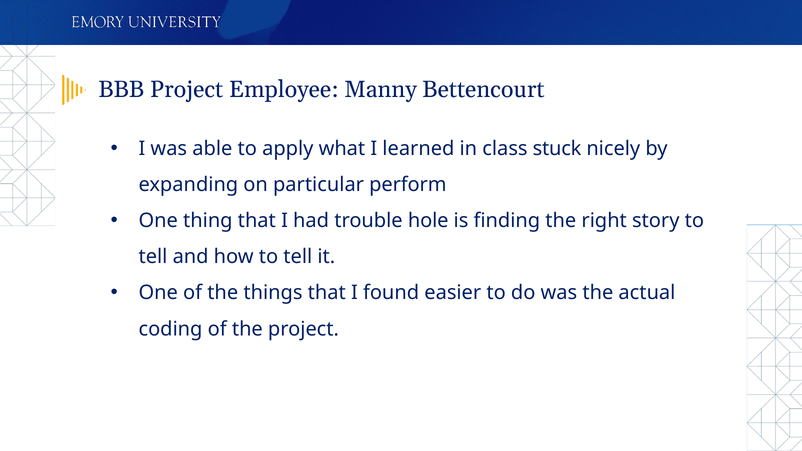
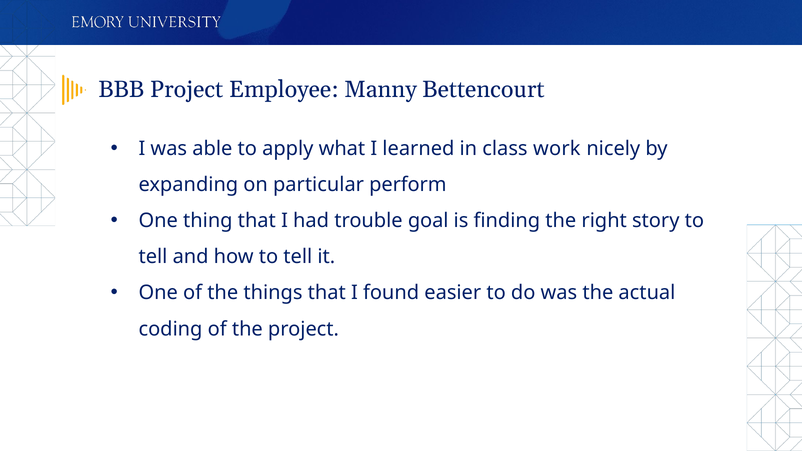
stuck: stuck -> work
hole: hole -> goal
